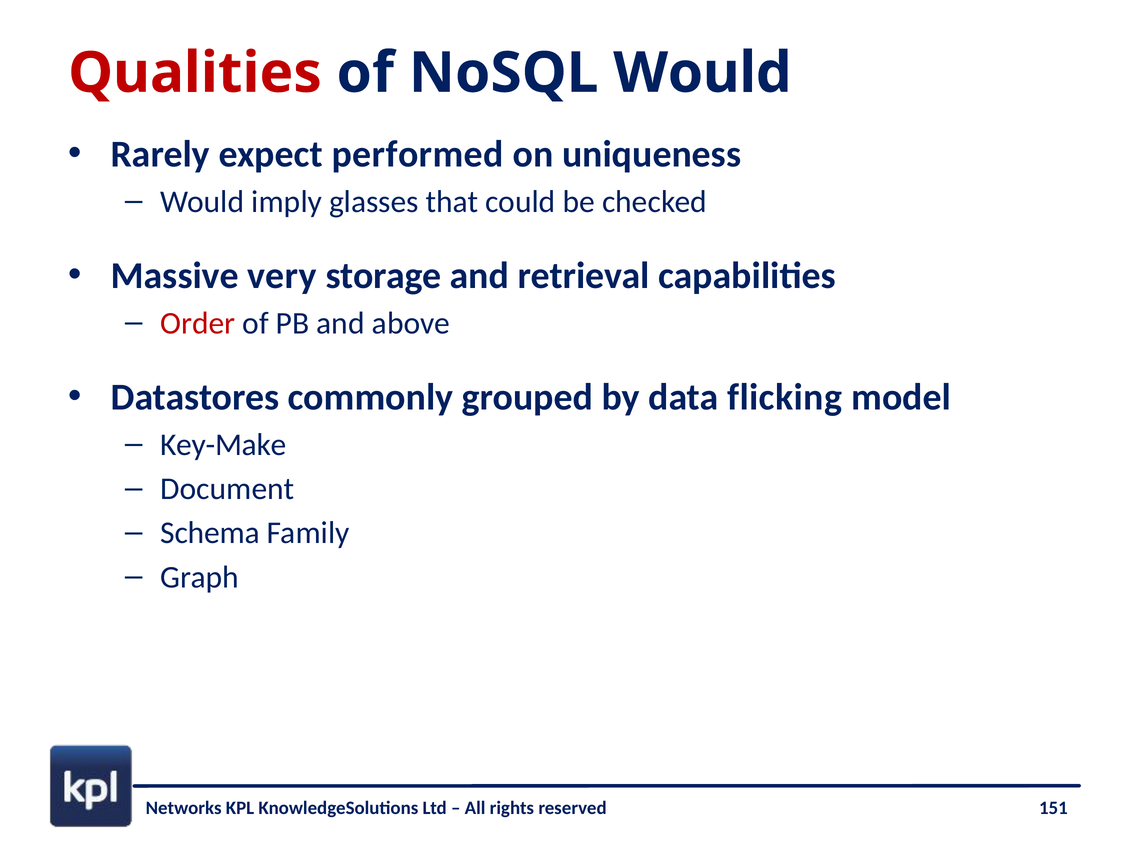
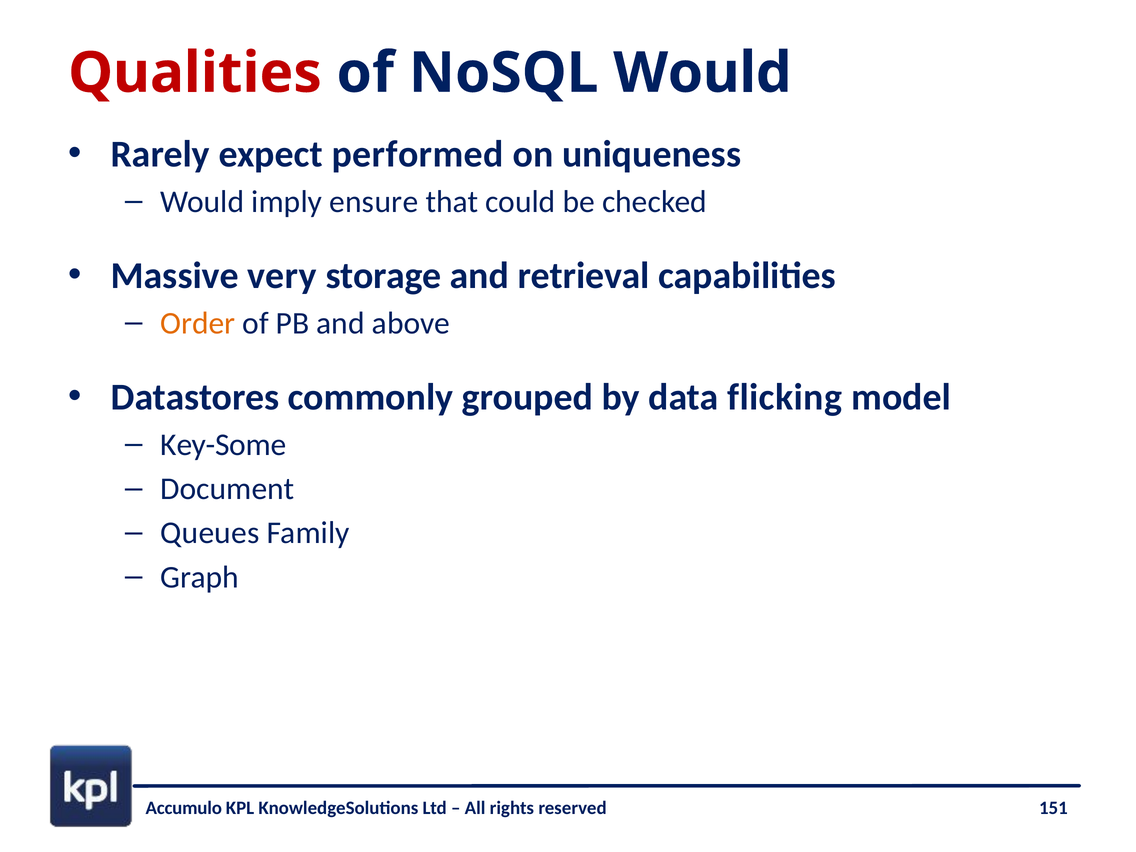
glasses: glasses -> ensure
Order colour: red -> orange
Key-Make: Key-Make -> Key-Some
Schema: Schema -> Queues
Networks: Networks -> Accumulo
